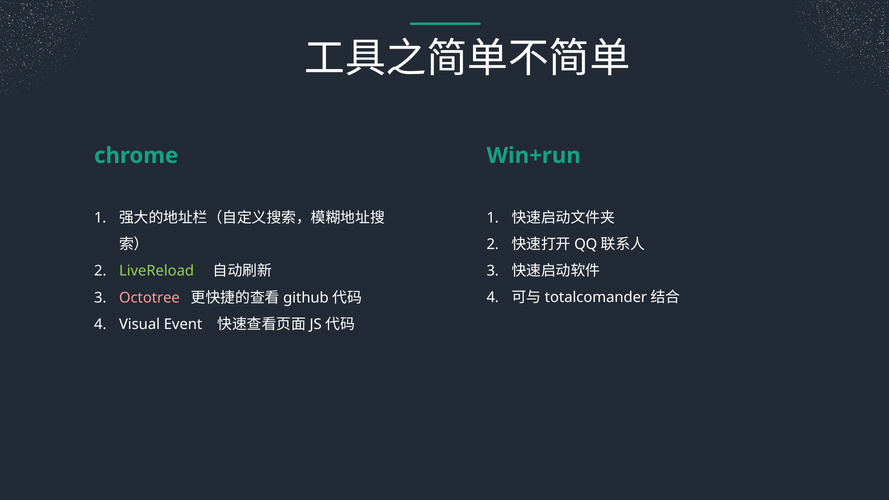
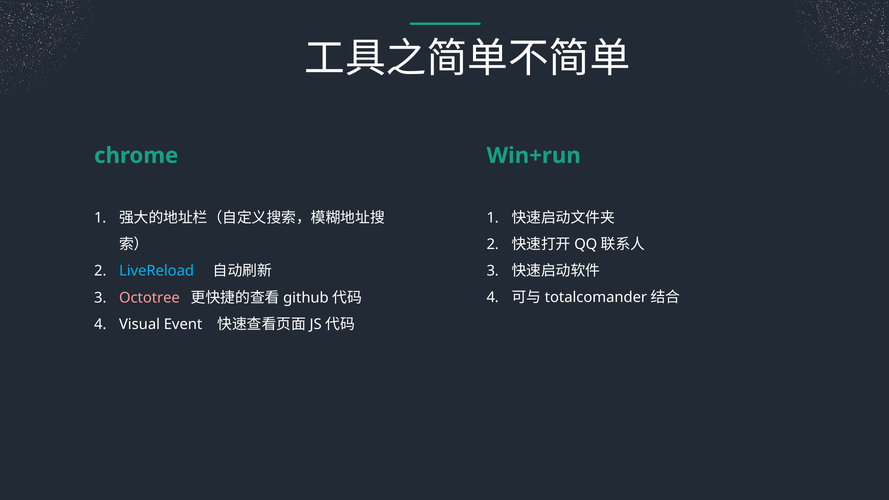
LiveReload colour: light green -> light blue
